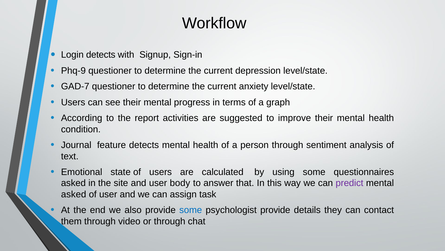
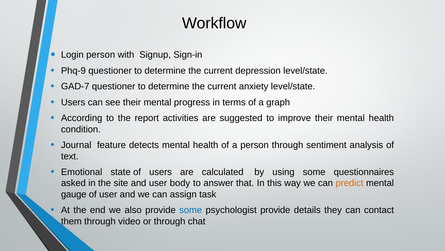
Login detects: detects -> person
predict colour: purple -> orange
asked at (74, 194): asked -> gauge
